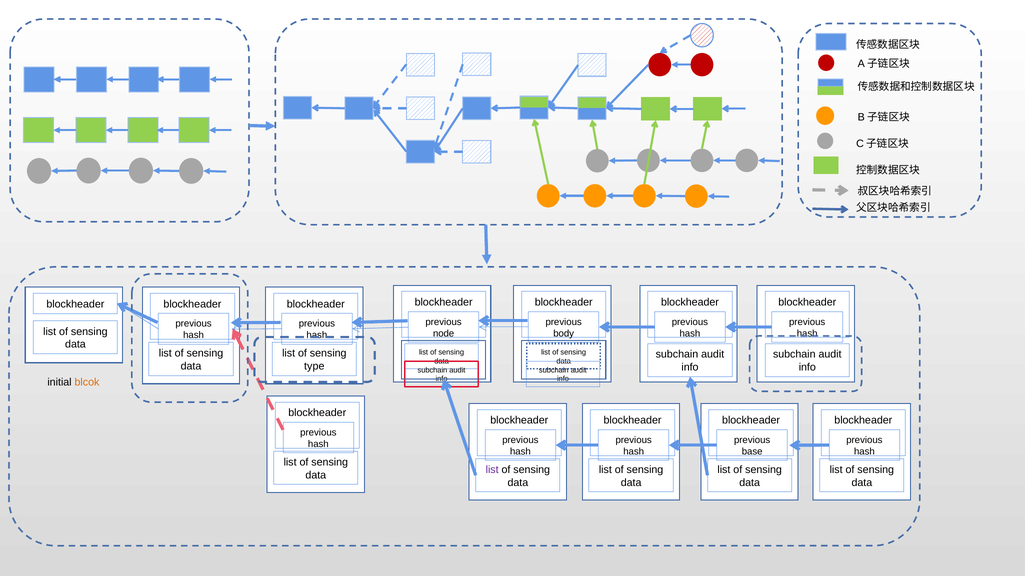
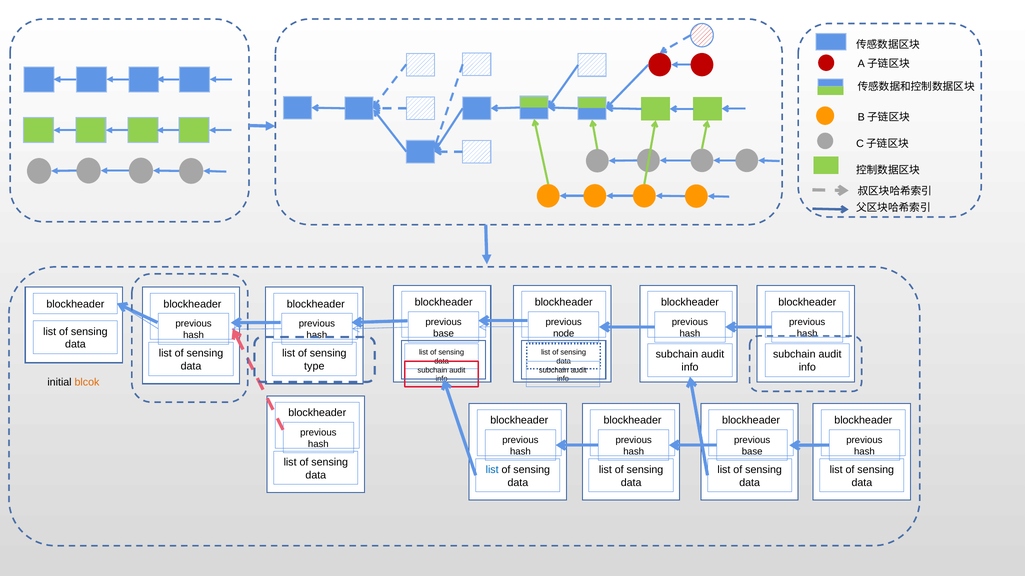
node at (444, 334): node -> base
body: body -> node
list at (492, 470) colour: purple -> blue
